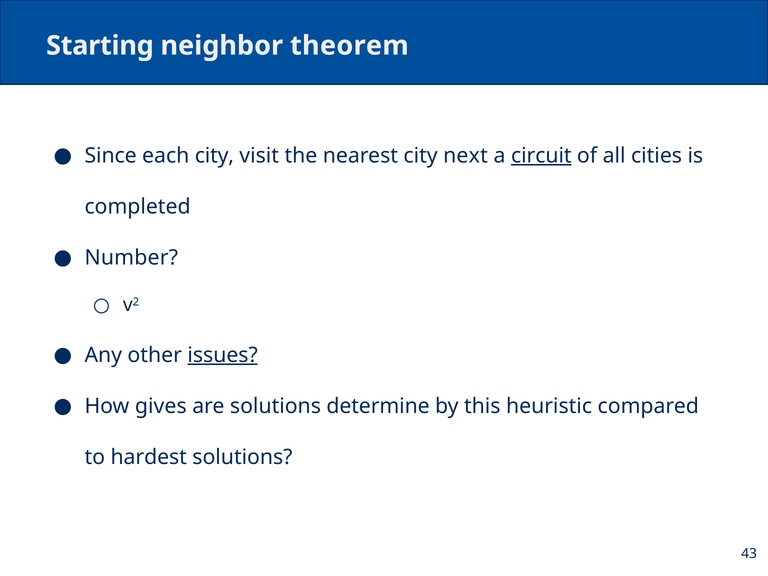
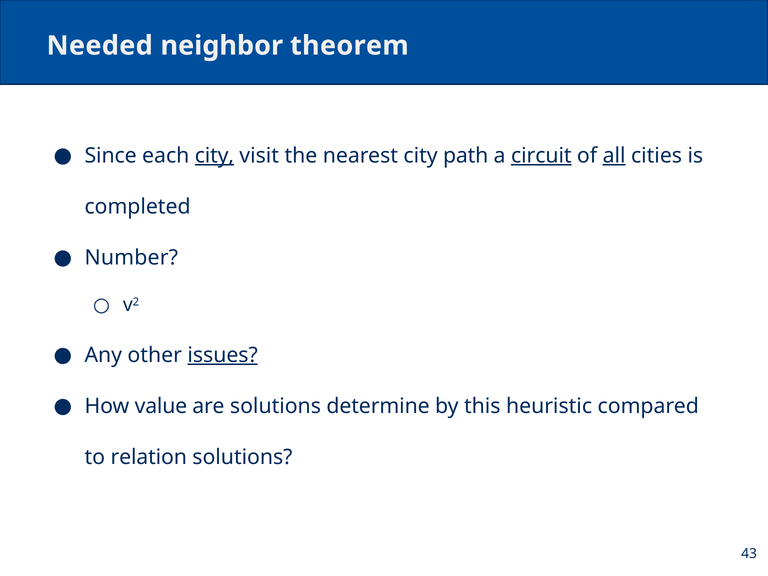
Starting: Starting -> Needed
city at (214, 156) underline: none -> present
next: next -> path
all underline: none -> present
gives: gives -> value
hardest: hardest -> relation
